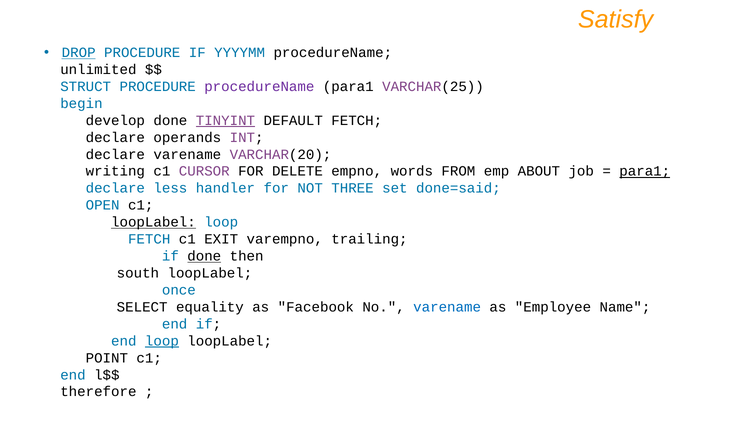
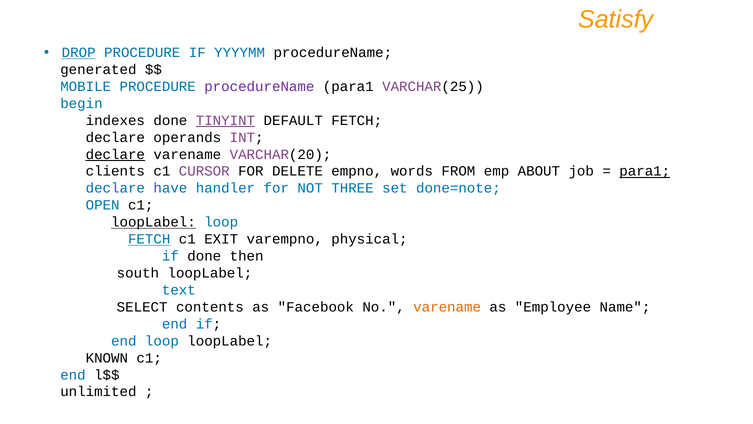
unlimited: unlimited -> generated
STRUCT: STRUCT -> MOBILE
develop: develop -> indexes
declare at (115, 154) underline: none -> present
writing: writing -> clients
less: less -> have
done=said: done=said -> done=note
FETCH at (149, 239) underline: none -> present
trailing: trailing -> physical
done at (204, 256) underline: present -> none
once: once -> text
equality: equality -> contents
varename at (447, 307) colour: blue -> orange
loop at (162, 341) underline: present -> none
POINT: POINT -> KNOWN
therefore: therefore -> unlimited
